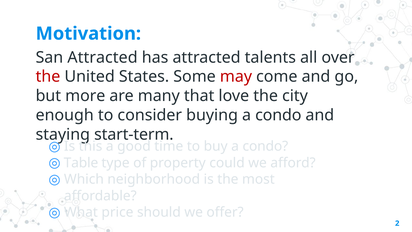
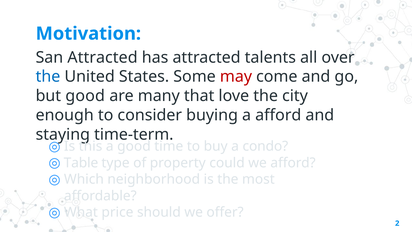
the at (48, 77) colour: red -> blue
but more: more -> good
buying a condo: condo -> afford
start-term: start-term -> time-term
